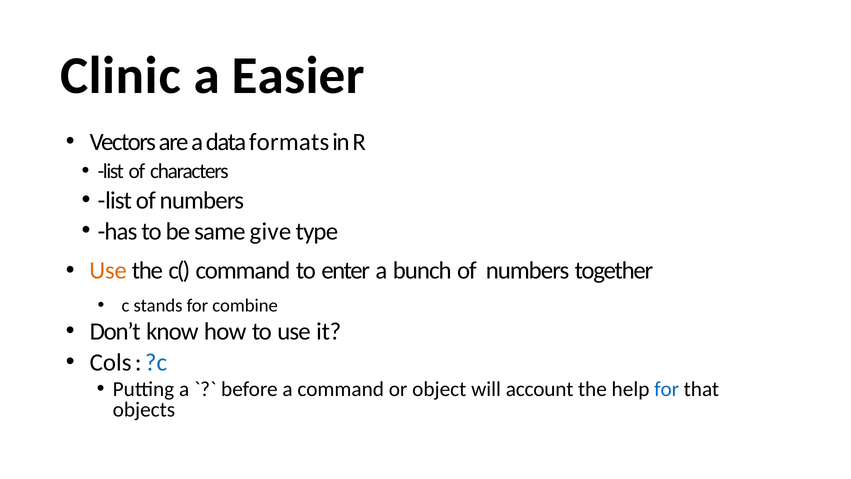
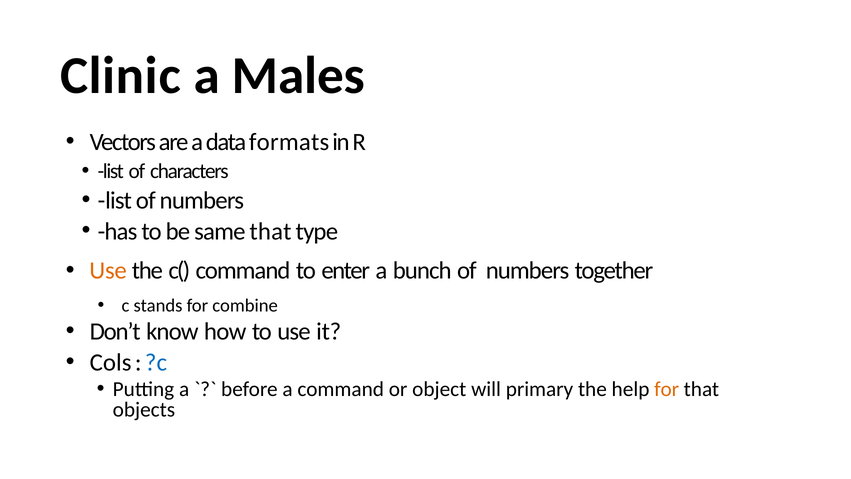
Easier: Easier -> Males
same give: give -> that
account: account -> primary
for at (667, 389) colour: blue -> orange
